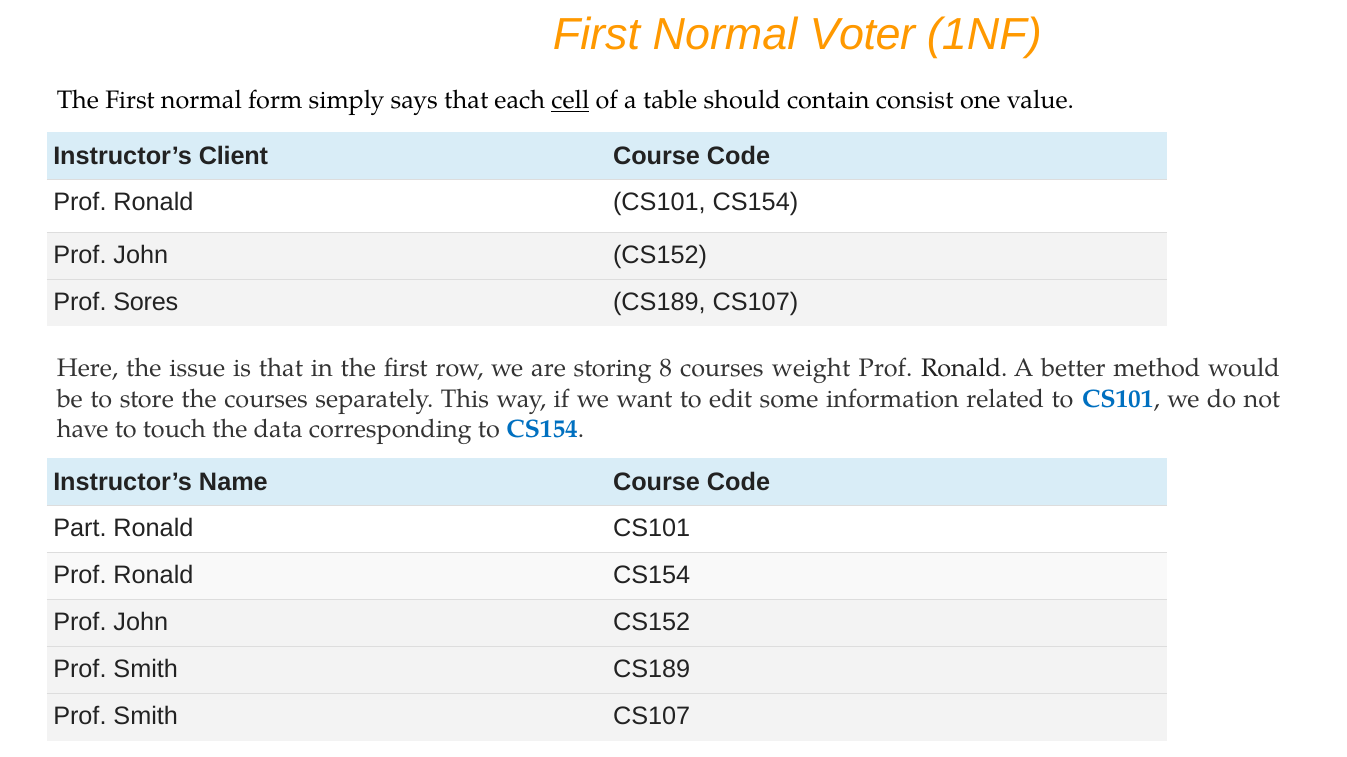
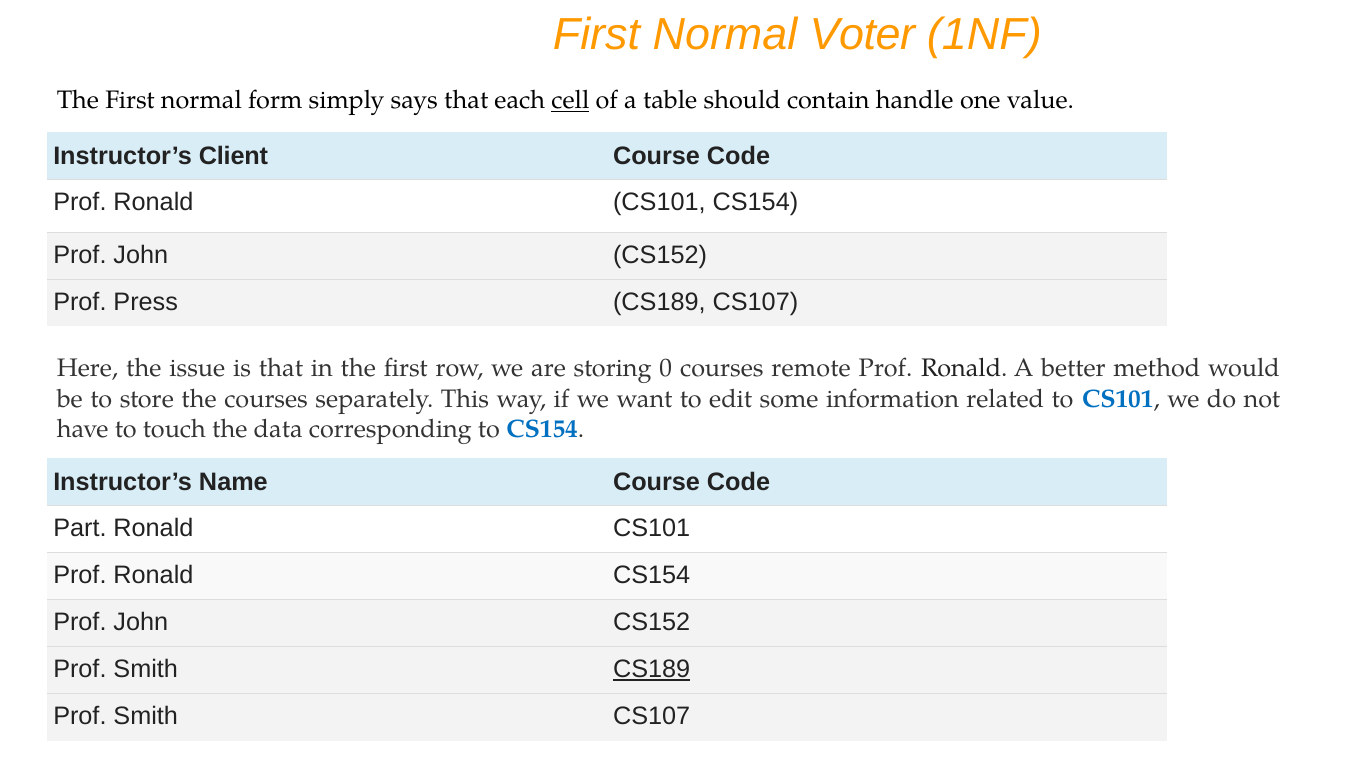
consist: consist -> handle
Sores: Sores -> Press
8: 8 -> 0
weight: weight -> remote
CS189 at (652, 670) underline: none -> present
